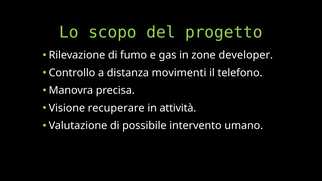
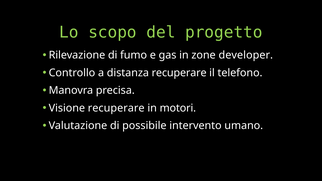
distanza movimenti: movimenti -> recuperare
attività: attività -> motori
